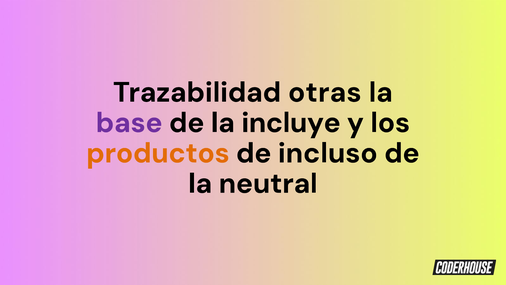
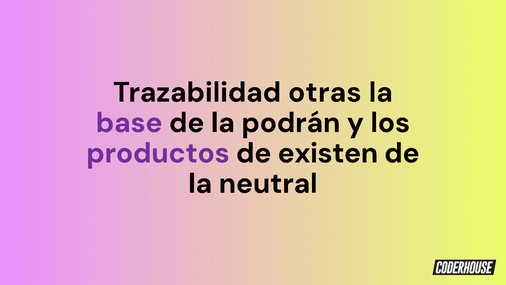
incluye: incluye -> podrán
productos colour: orange -> purple
incluso: incluso -> existen
